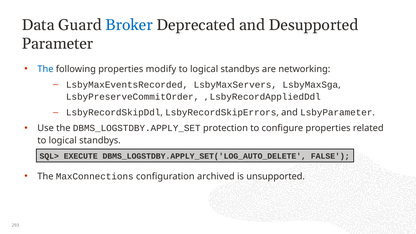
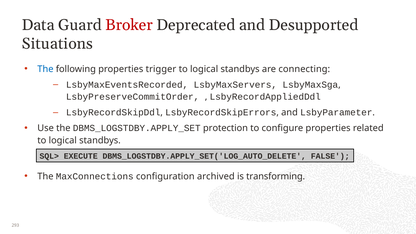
Broker colour: blue -> red
Parameter: Parameter -> Situations
modify: modify -> trigger
networking: networking -> connecting
unsupported: unsupported -> transforming
